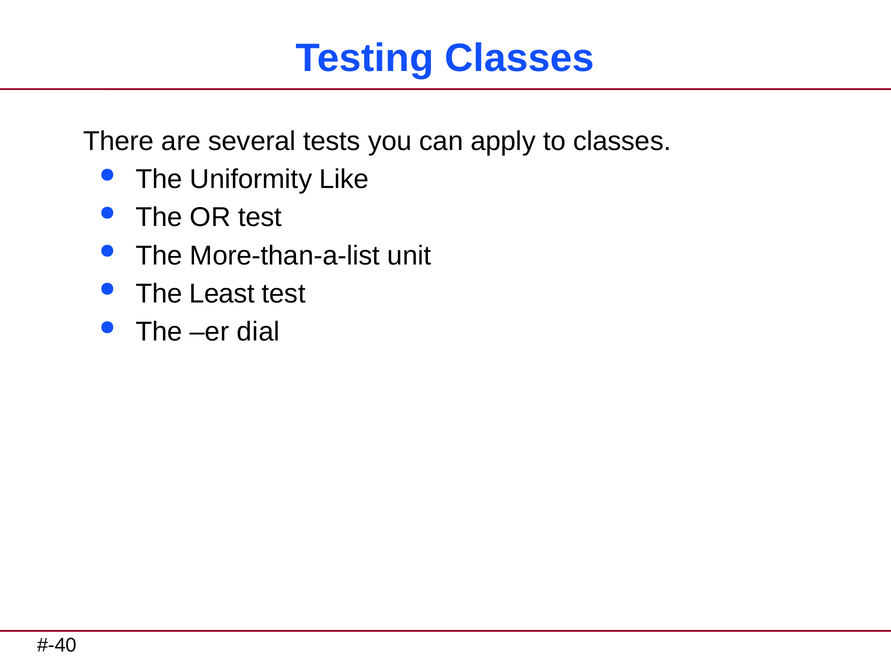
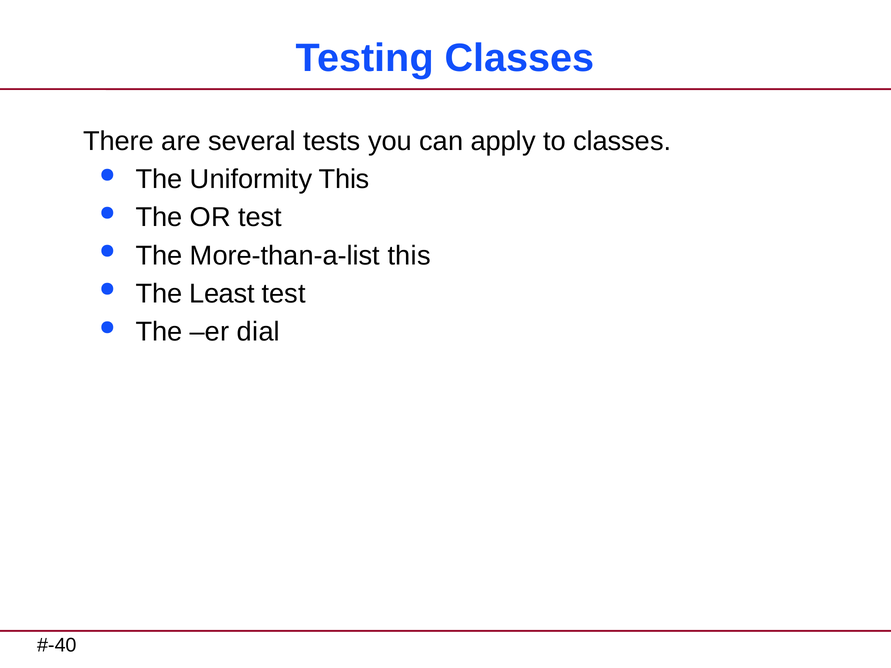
Uniformity Like: Like -> This
More-than-a-list unit: unit -> this
